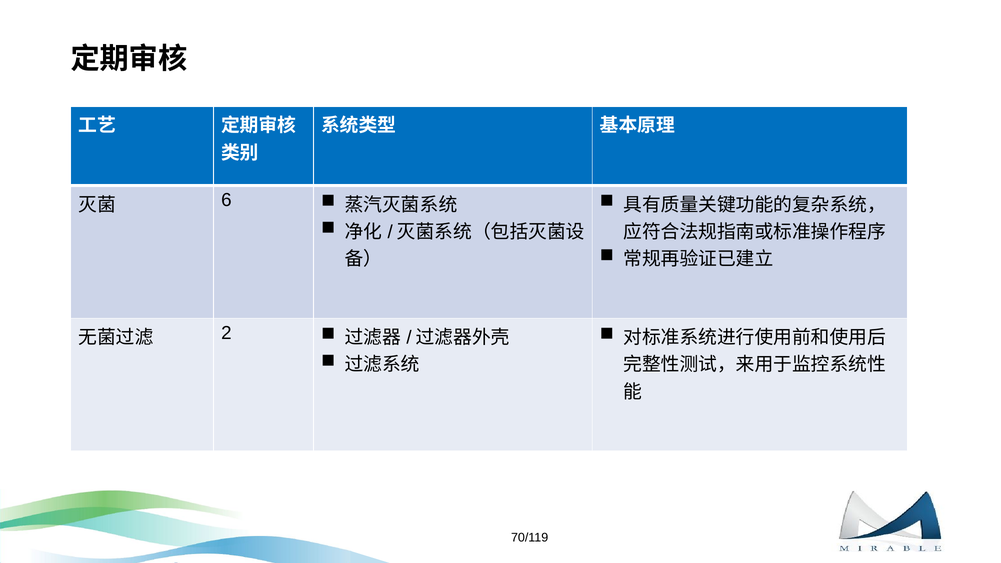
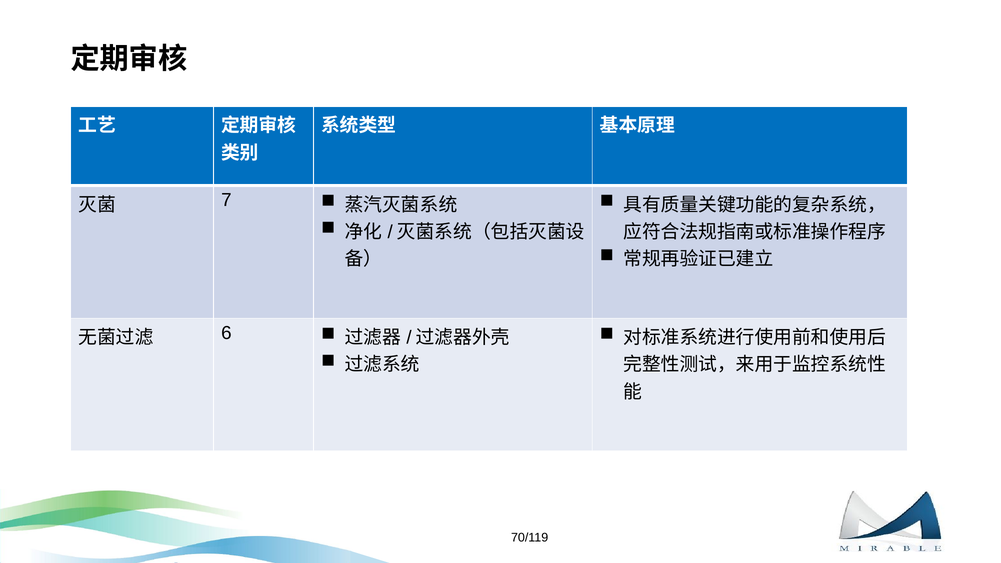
6: 6 -> 7
2: 2 -> 6
